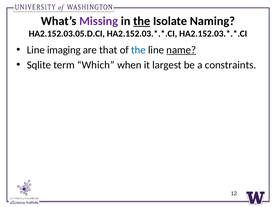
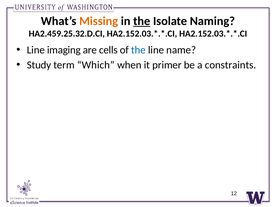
Missing colour: purple -> orange
HA2.152.03.05.D.CI: HA2.152.03.05.D.CI -> HA2.459.25.32.D.CI
that: that -> cells
name underline: present -> none
Sqlite: Sqlite -> Study
largest: largest -> primer
